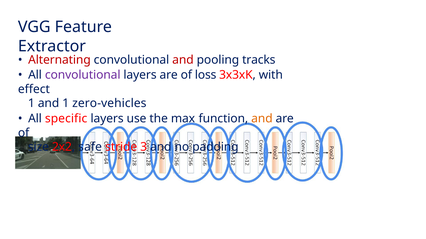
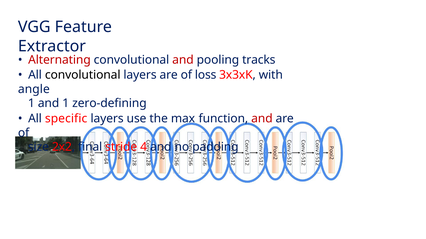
convolutional at (83, 75) colour: purple -> black
effect: effect -> angle
zero-vehicles: zero-vehicles -> zero-defining
and at (262, 119) colour: orange -> red
safe: safe -> final
3: 3 -> 4
